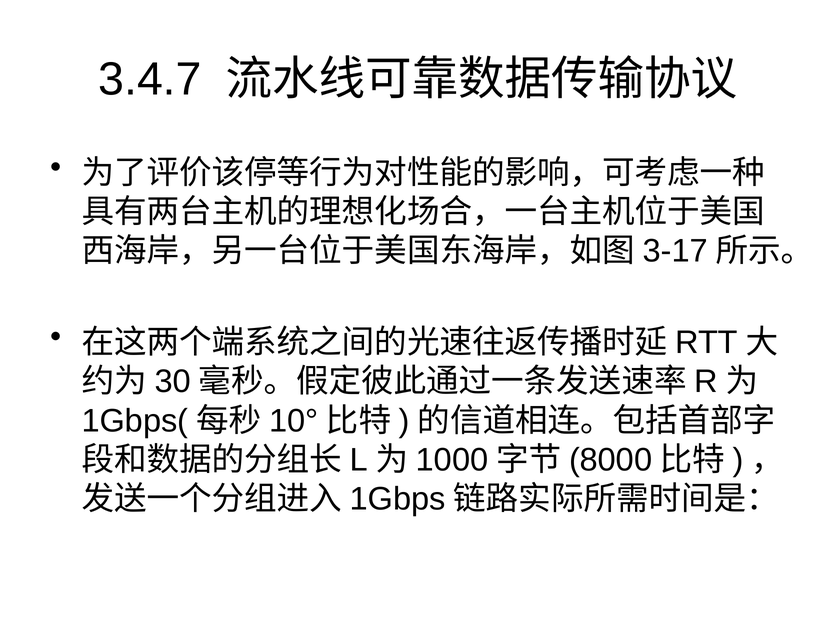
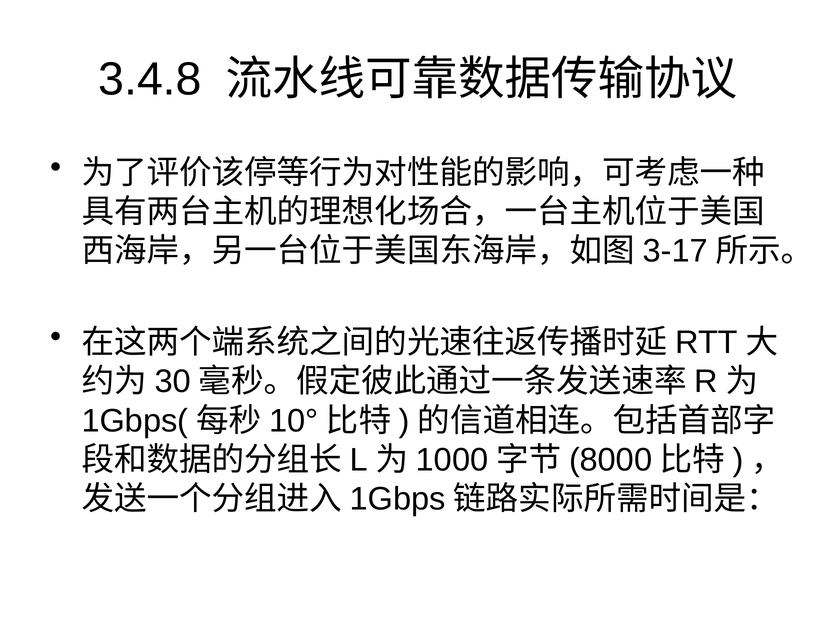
3.4.7: 3.4.7 -> 3.4.8
